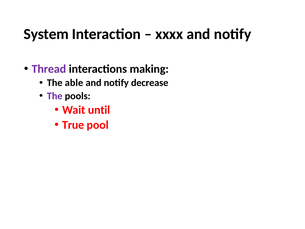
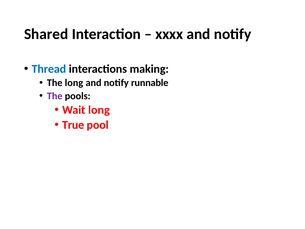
System: System -> Shared
Thread colour: purple -> blue
The able: able -> long
decrease: decrease -> runnable
Wait until: until -> long
